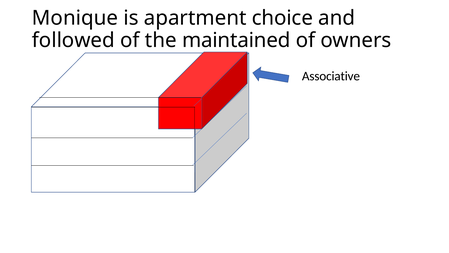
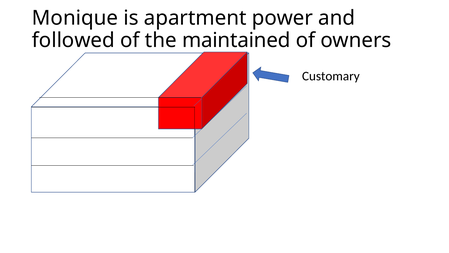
choice: choice -> power
Associative: Associative -> Customary
